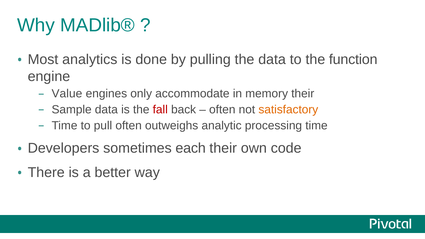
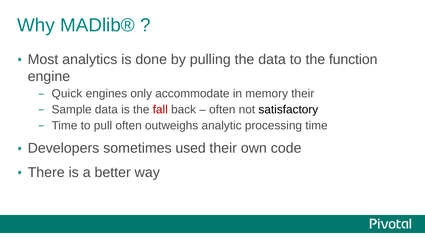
Value: Value -> Quick
satisfactory colour: orange -> black
each: each -> used
